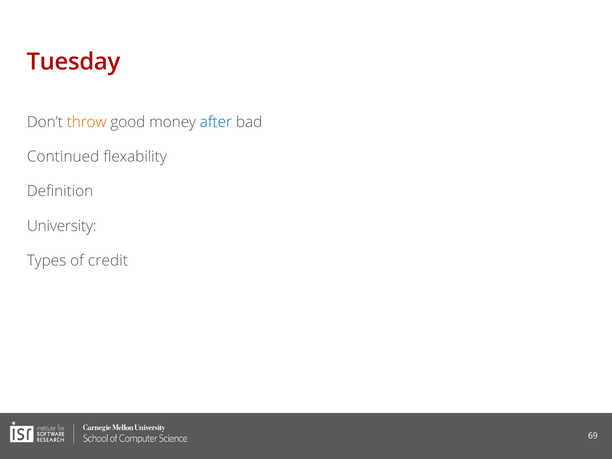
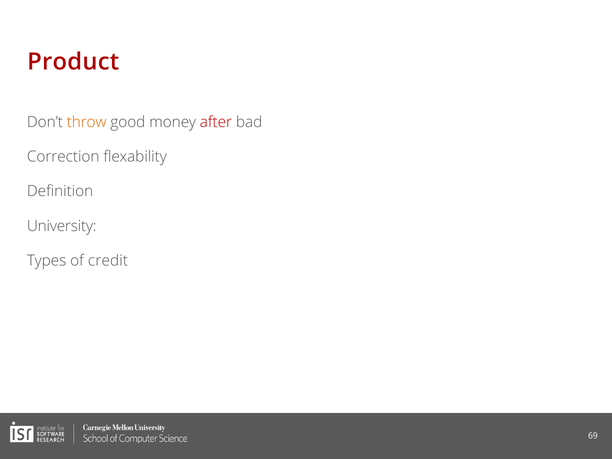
Tuesday: Tuesday -> Product
after colour: blue -> red
Continued: Continued -> Correction
